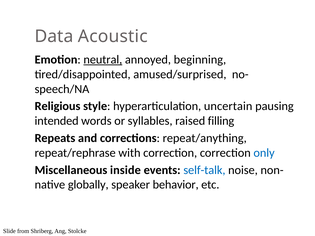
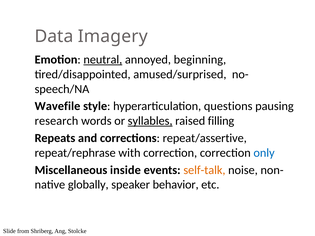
Acoustic: Acoustic -> Imagery
Religious: Religious -> Wavefile
uncertain: uncertain -> questions
intended: intended -> research
syllables underline: none -> present
repeat/anything: repeat/anything -> repeat/assertive
self-talk colour: blue -> orange
